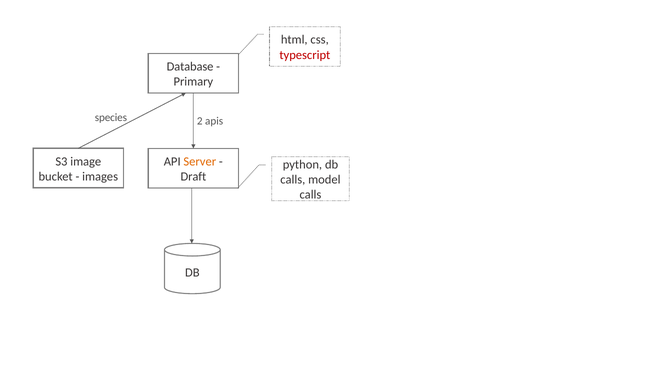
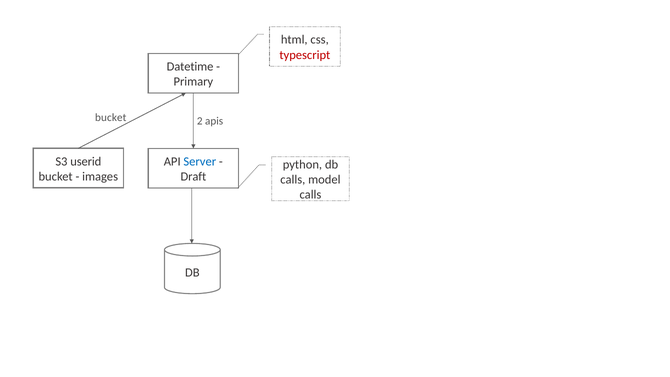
Database: Database -> Datetime
species at (111, 118): species -> bucket
image: image -> userid
Server colour: orange -> blue
